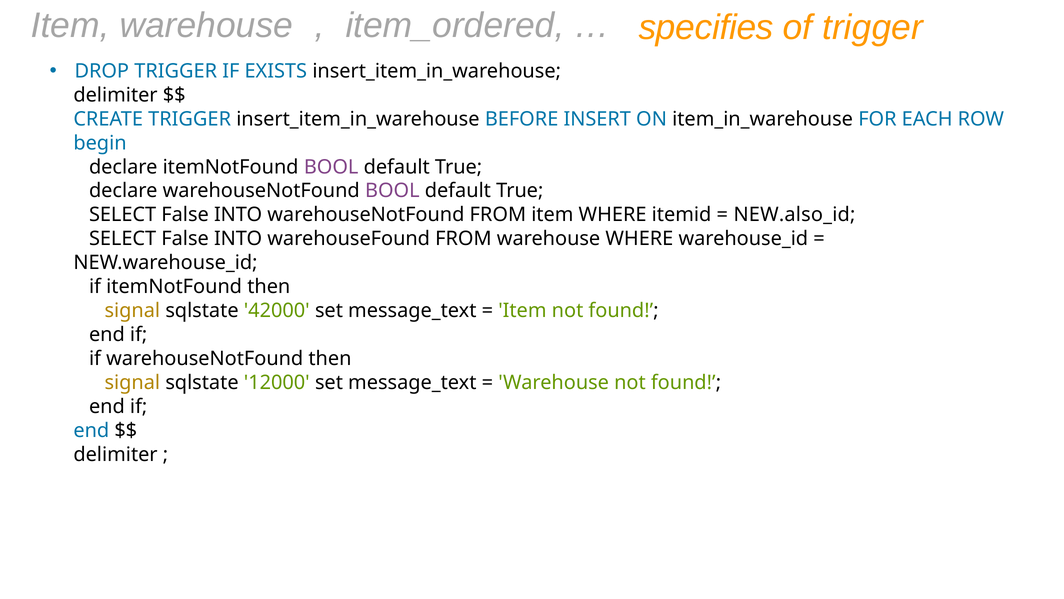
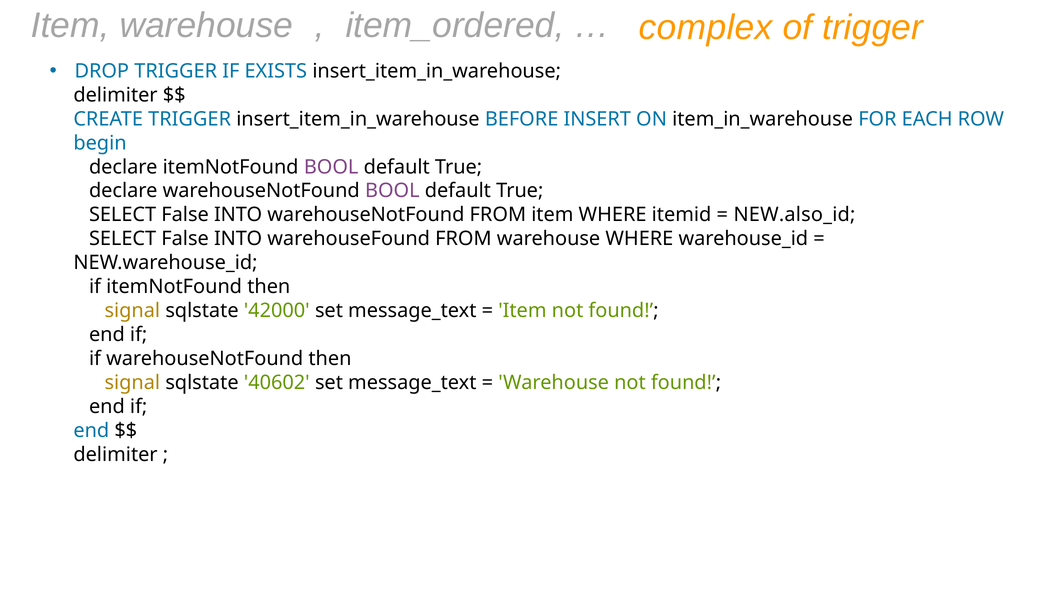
specifies: specifies -> complex
12000: 12000 -> 40602
